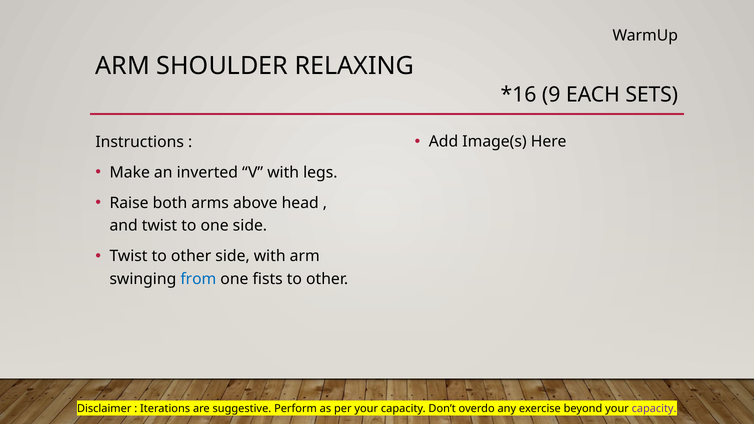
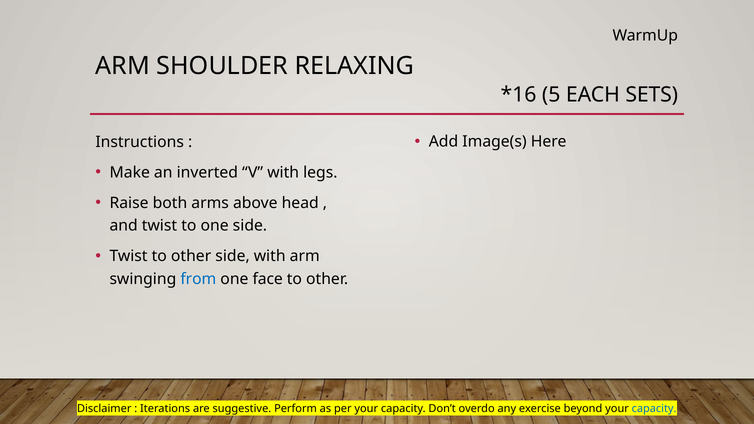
9: 9 -> 5
fists: fists -> face
capacity at (654, 409) colour: purple -> blue
